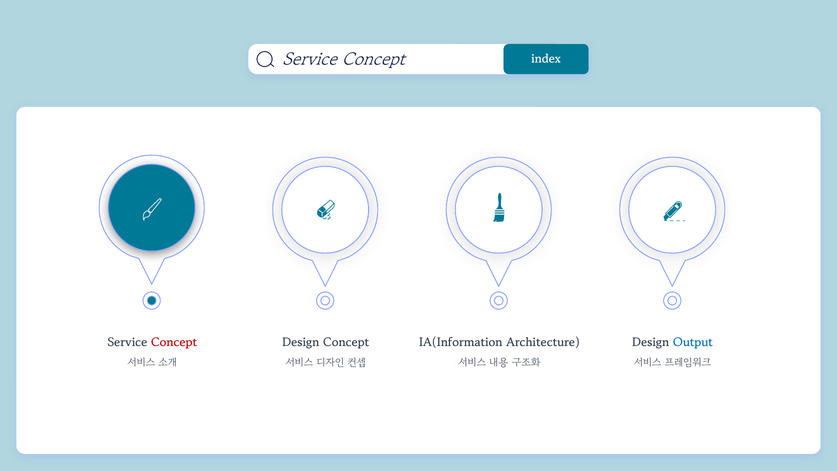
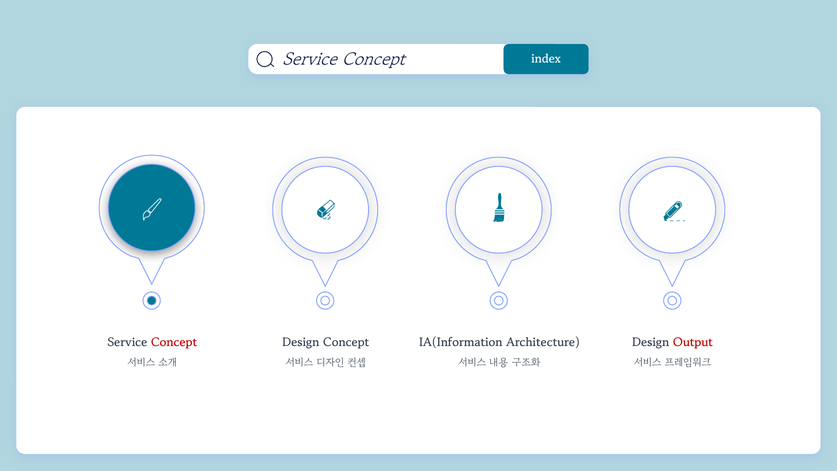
Output colour: blue -> red
